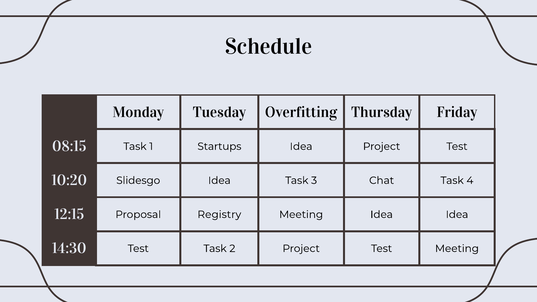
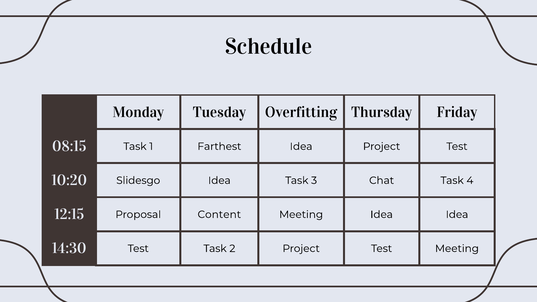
Startups: Startups -> Farthest
Registry: Registry -> Content
